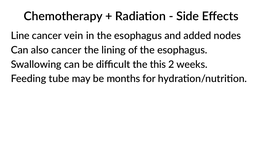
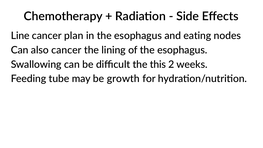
vein: vein -> plan
added: added -> eating
months: months -> growth
